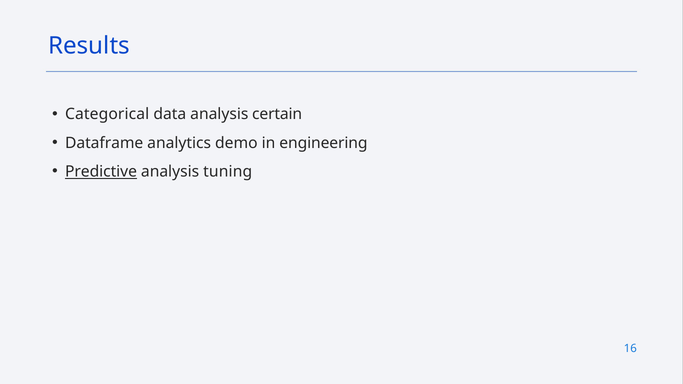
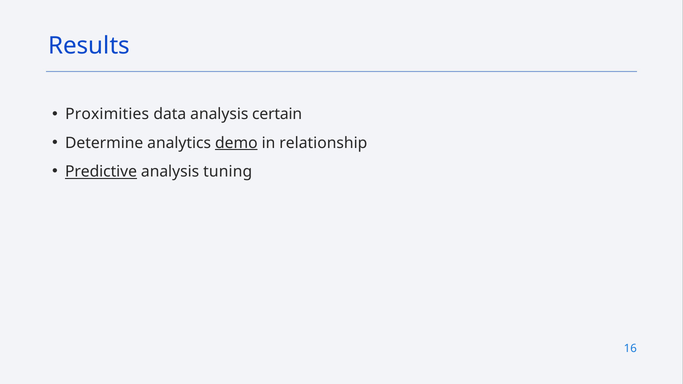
Categorical: Categorical -> Proximities
Dataframe: Dataframe -> Determine
demo underline: none -> present
engineering: engineering -> relationship
